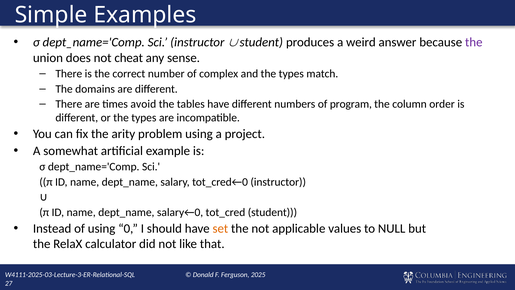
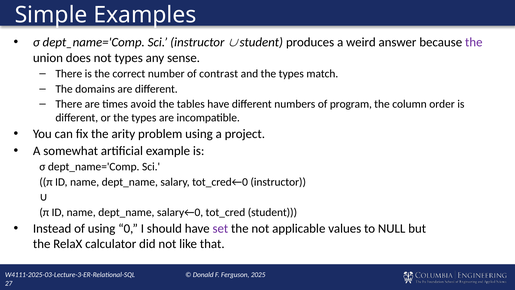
not cheat: cheat -> types
complex: complex -> contrast
set colour: orange -> purple
